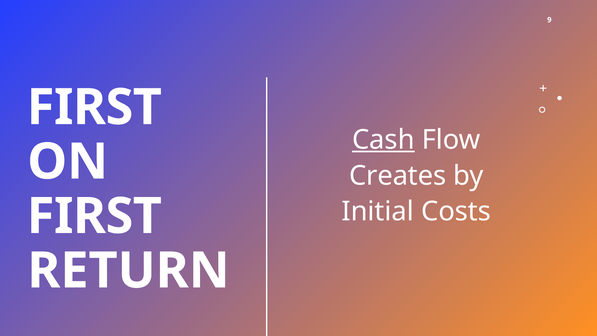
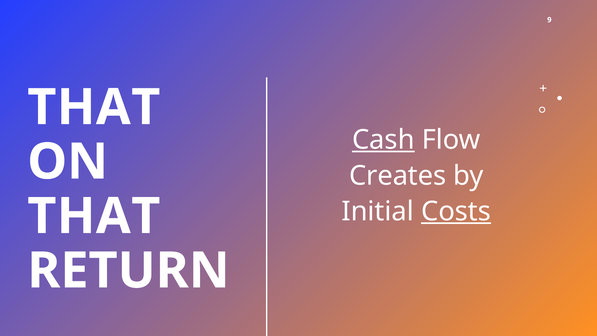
FIRST at (94, 107): FIRST -> THAT
Costs underline: none -> present
FIRST at (94, 216): FIRST -> THAT
